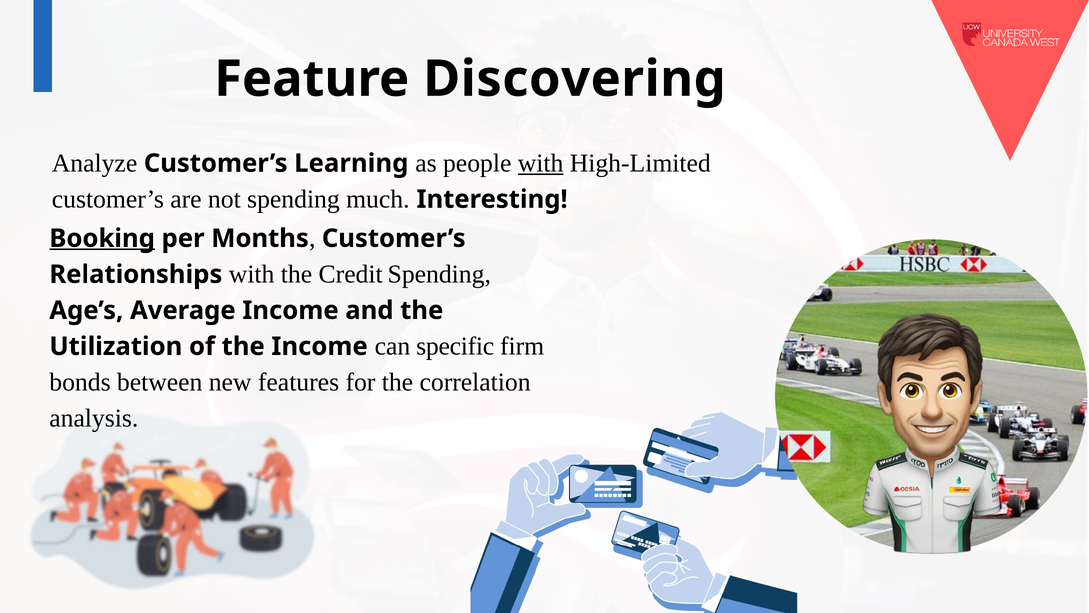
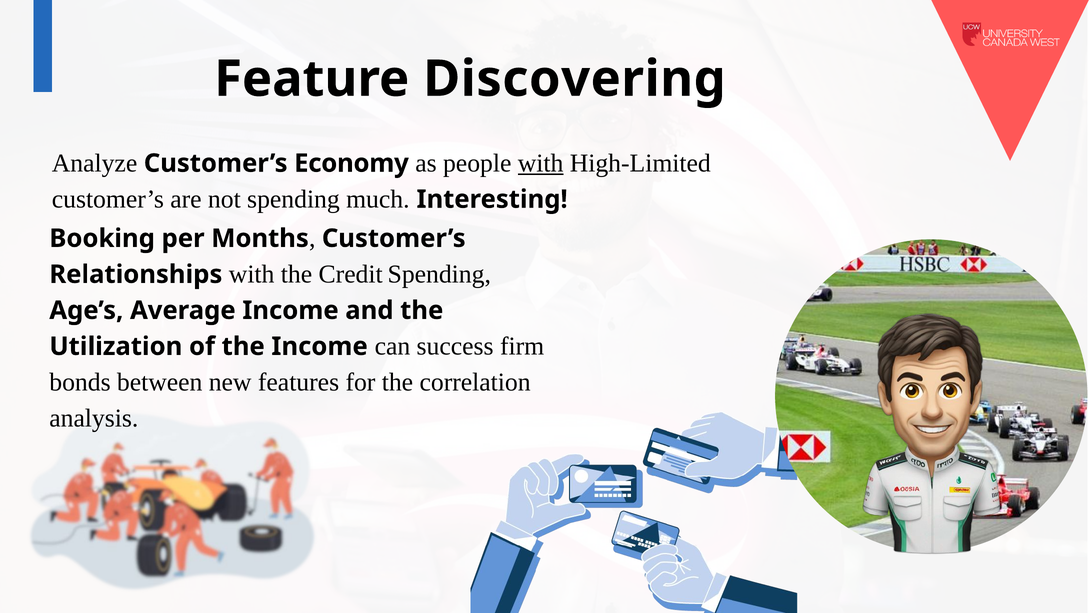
Learning: Learning -> Economy
Booking underline: present -> none
specific: specific -> success
